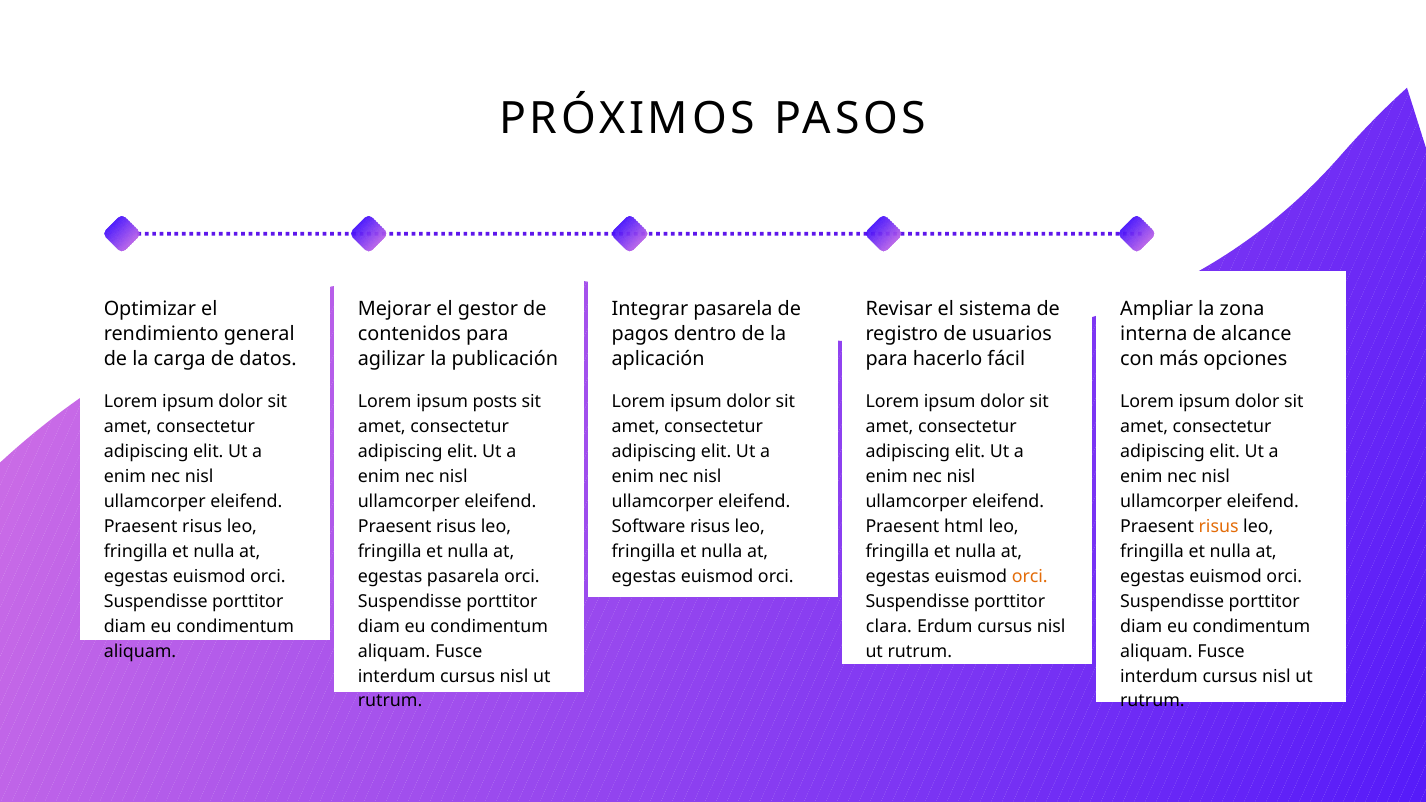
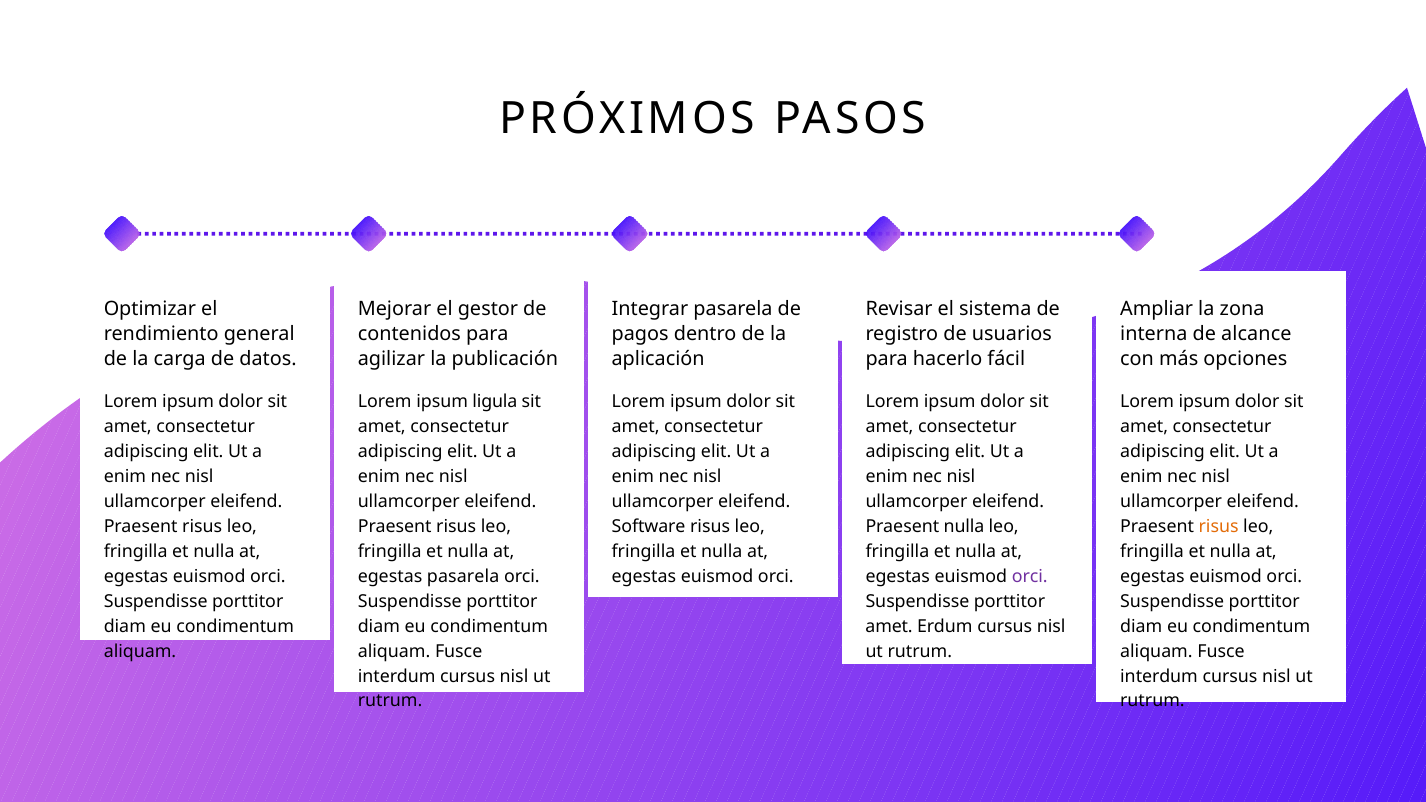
posts: posts -> ligula
Praesent html: html -> nulla
orci at (1030, 576) colour: orange -> purple
clara at (889, 626): clara -> amet
